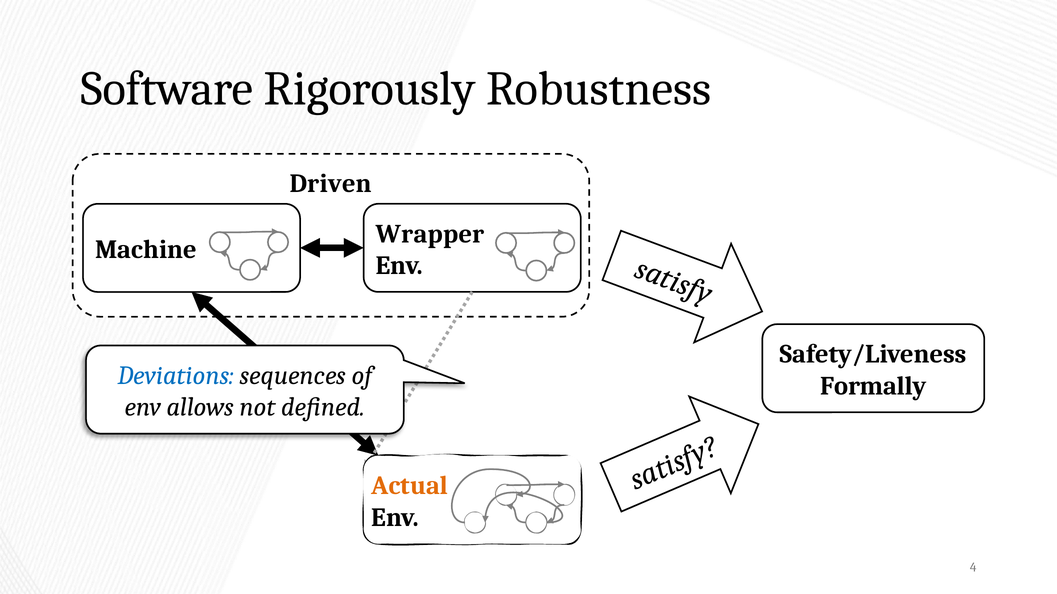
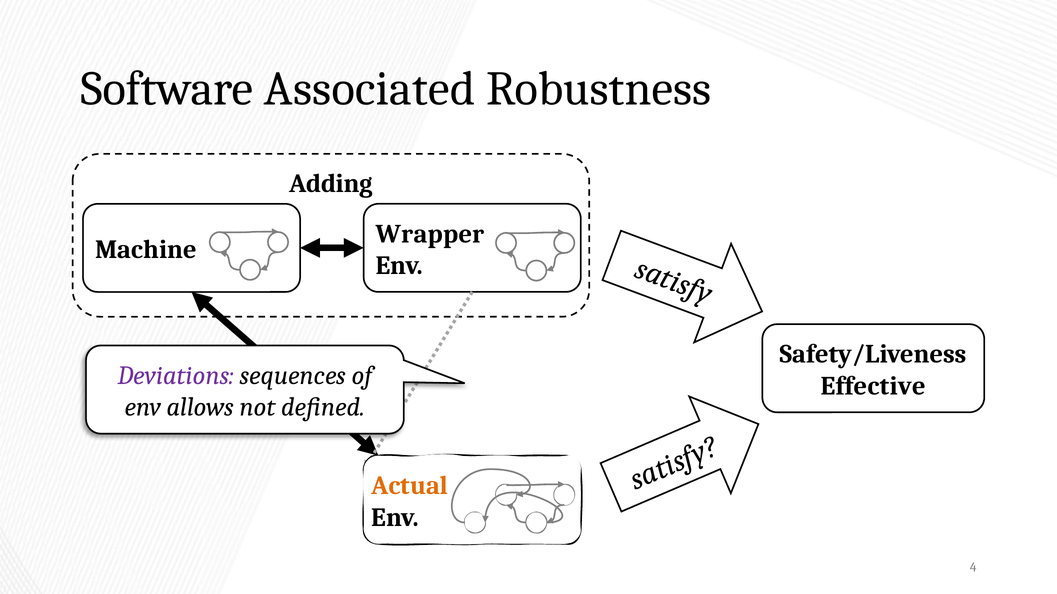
Rigorously: Rigorously -> Associated
Driven: Driven -> Adding
Deviations colour: blue -> purple
Formally: Formally -> Effective
